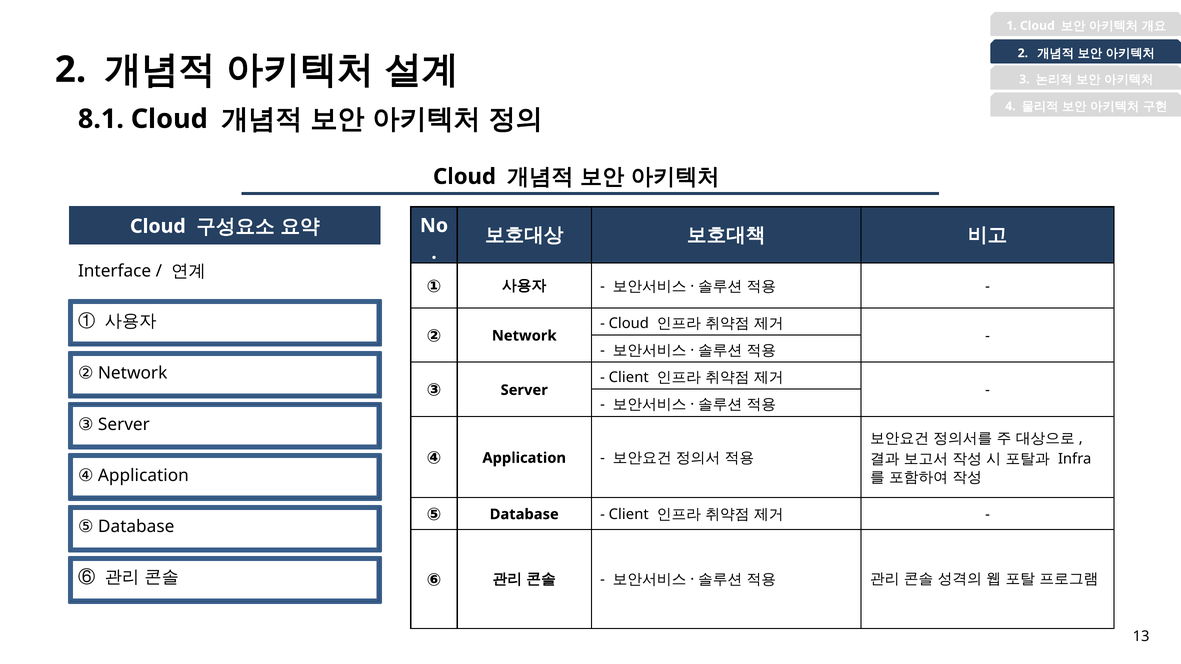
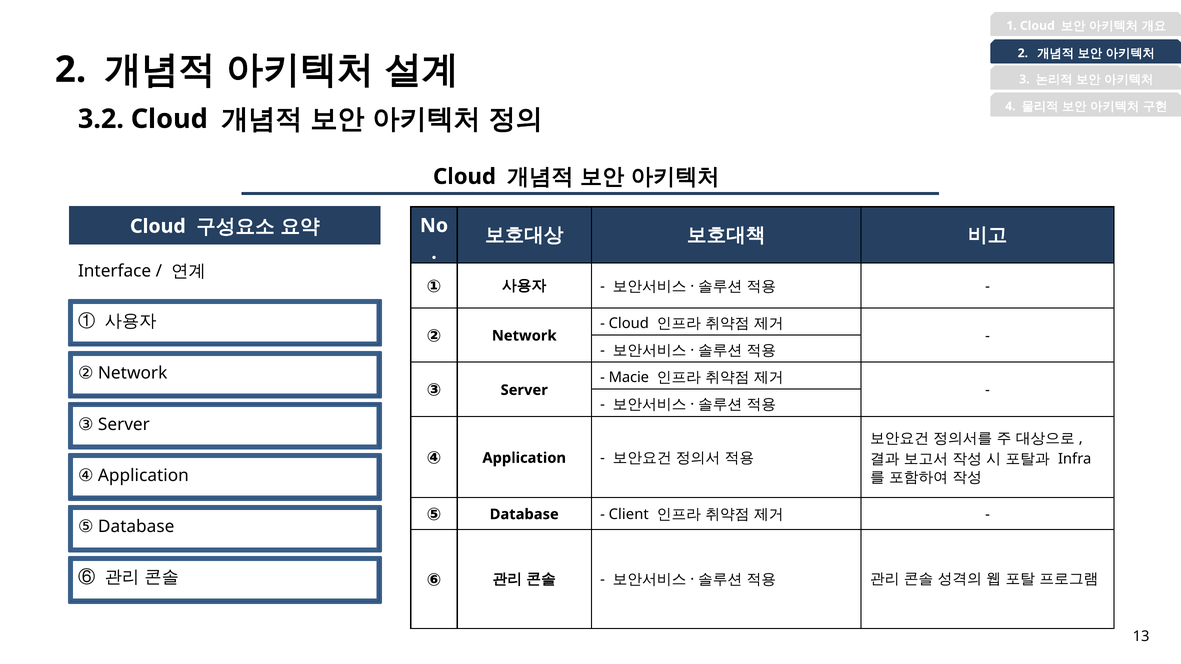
8.1: 8.1 -> 3.2
Client at (629, 377): Client -> Macie
